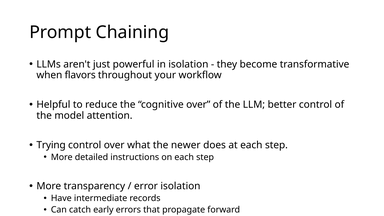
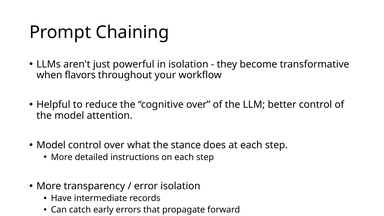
Trying at (51, 145): Trying -> Model
newer: newer -> stance
